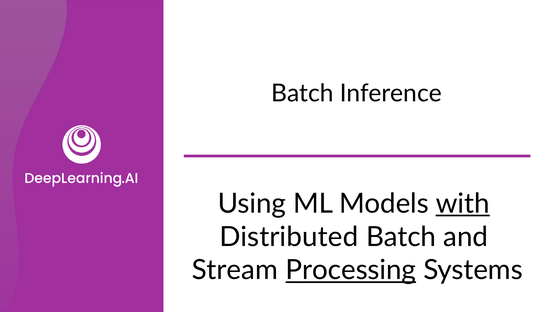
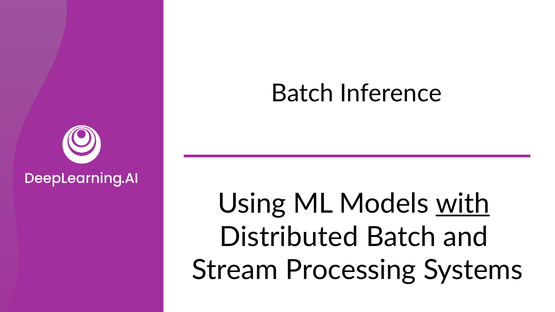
Processing underline: present -> none
